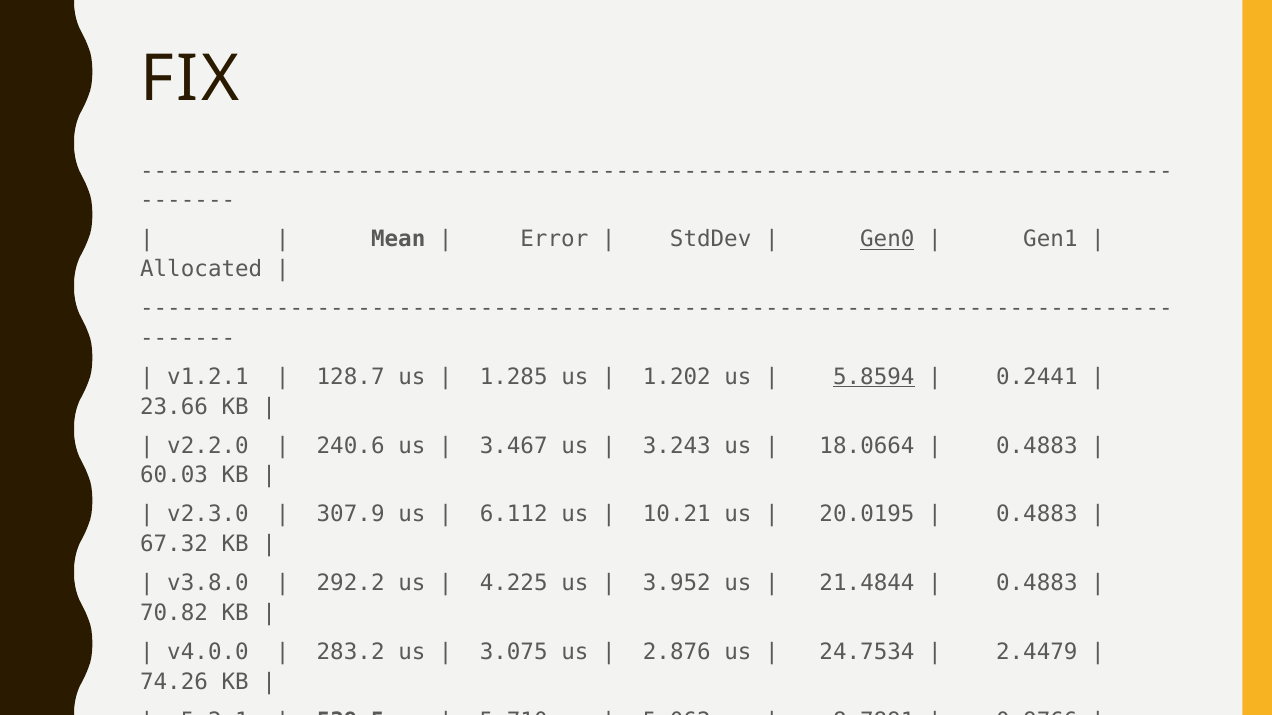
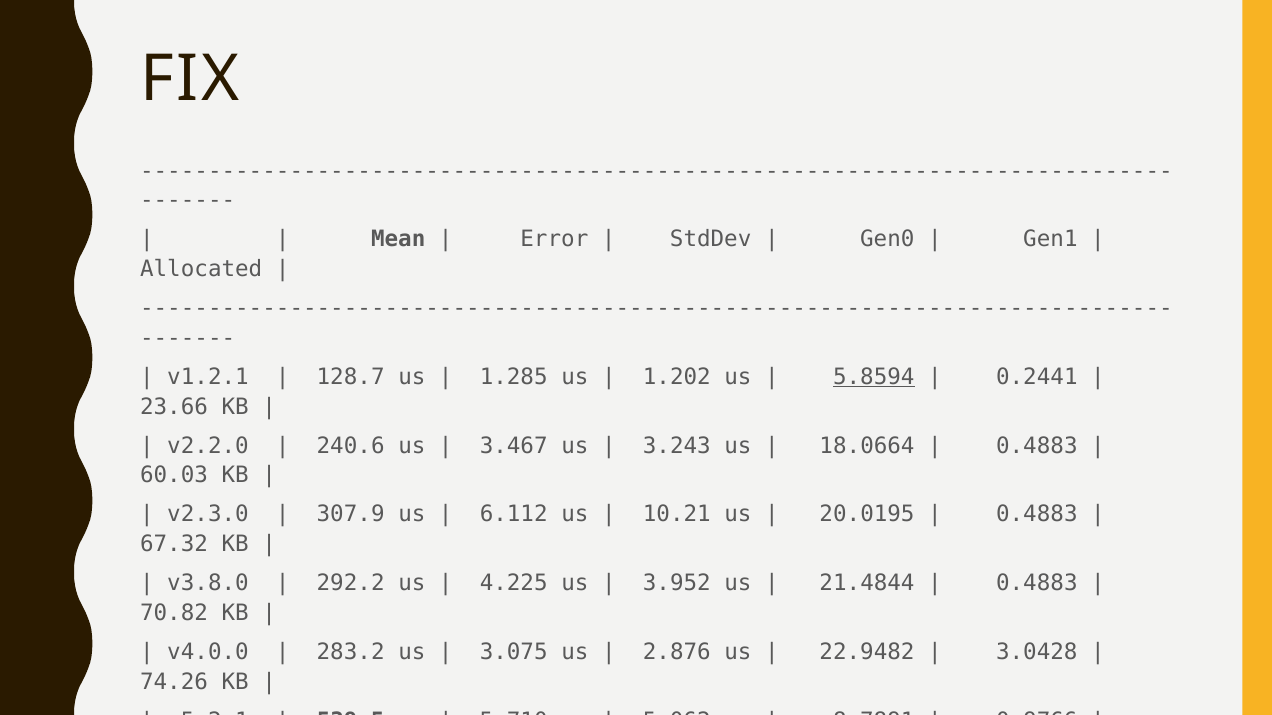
Gen0 underline: present -> none
24.7534: 24.7534 -> 22.9482
2.4479: 2.4479 -> 3.0428
